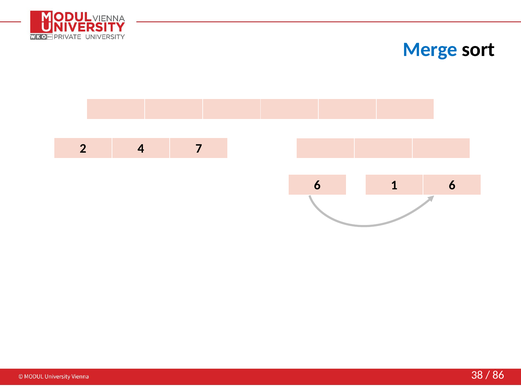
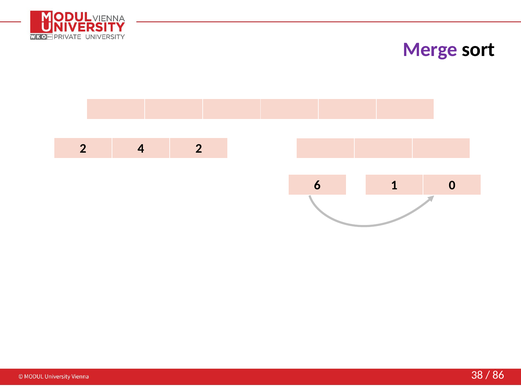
Merge colour: blue -> purple
4 7: 7 -> 2
1 6: 6 -> 0
